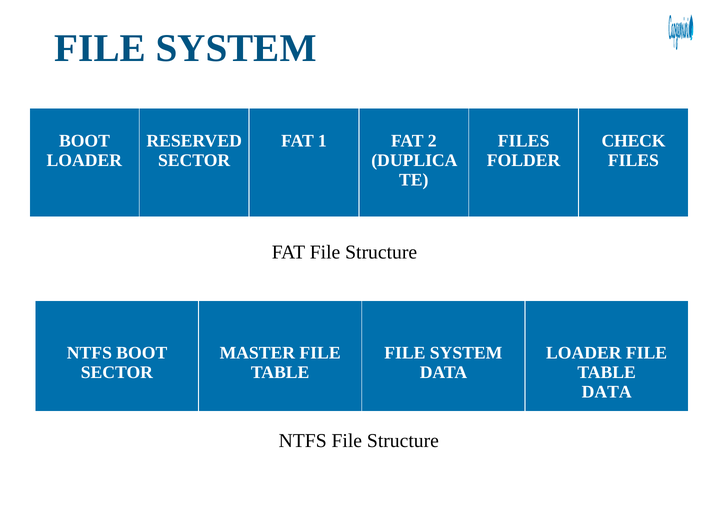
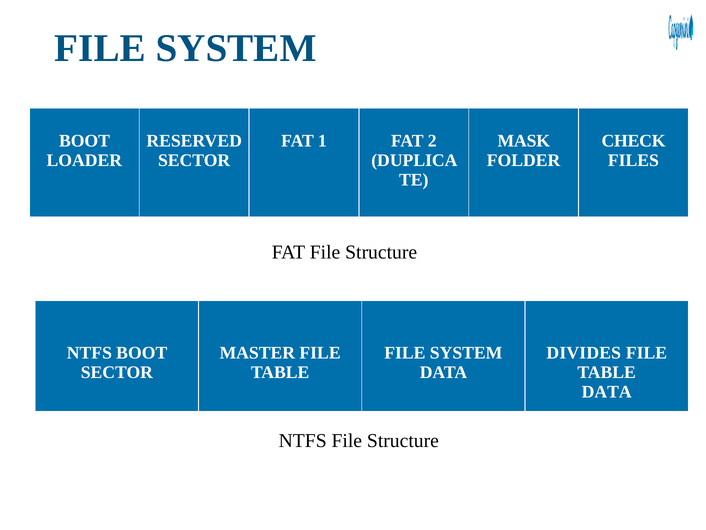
FILES at (524, 141): FILES -> MASK
LOADER at (584, 353): LOADER -> DIVIDES
